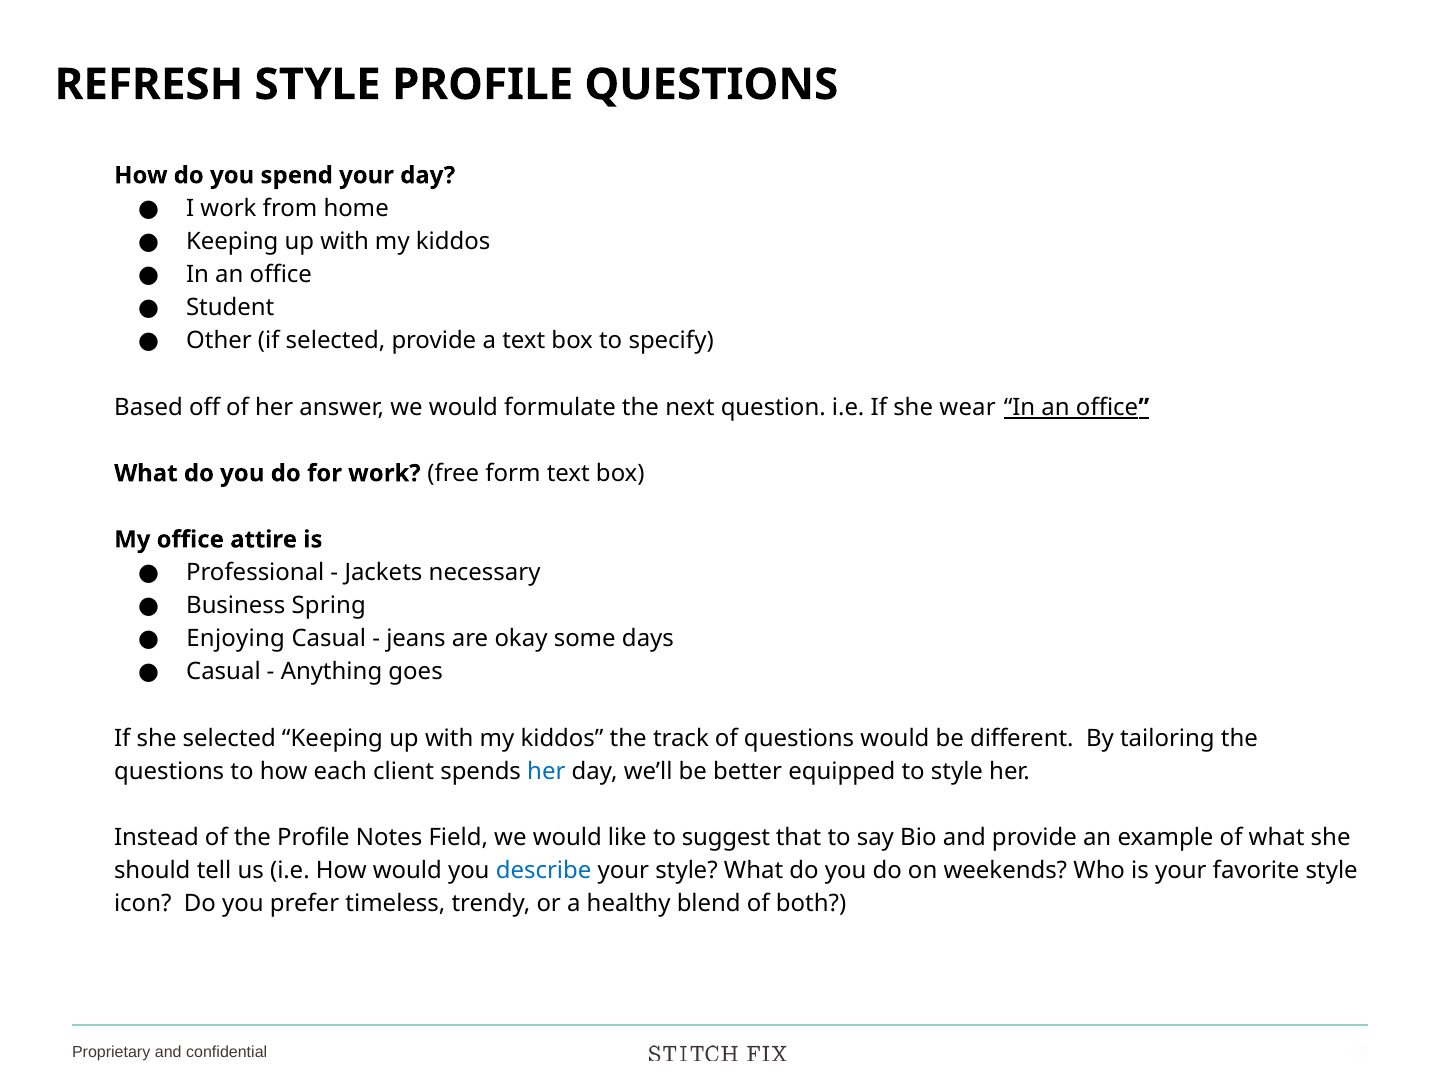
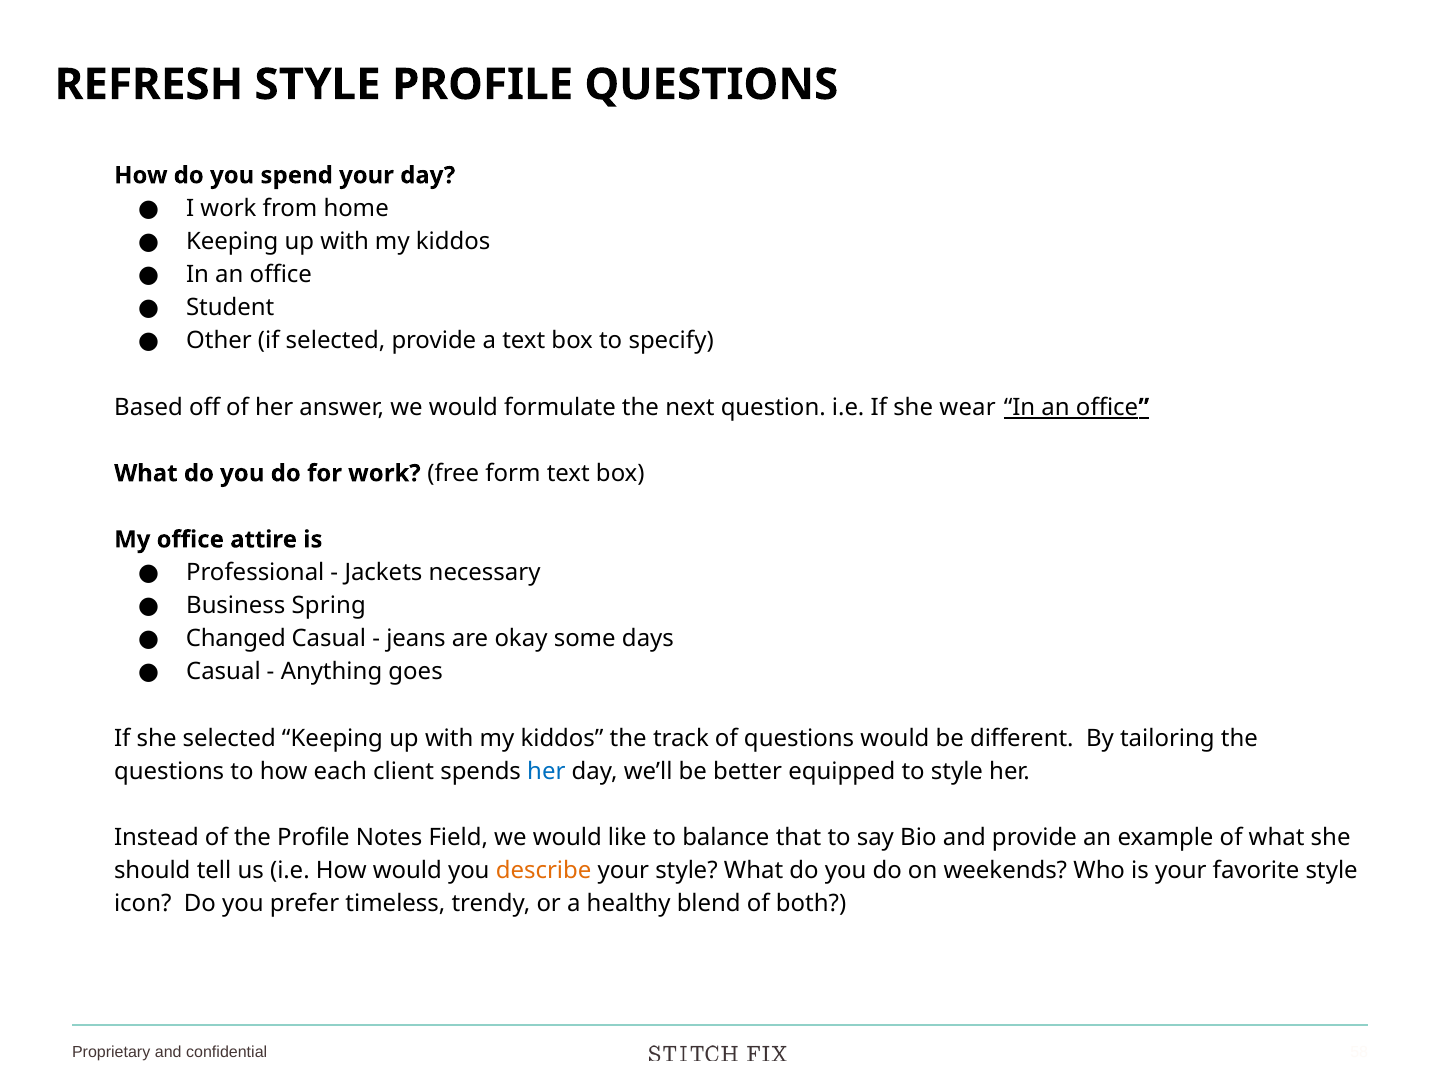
Enjoying: Enjoying -> Changed
suggest: suggest -> balance
describe colour: blue -> orange
